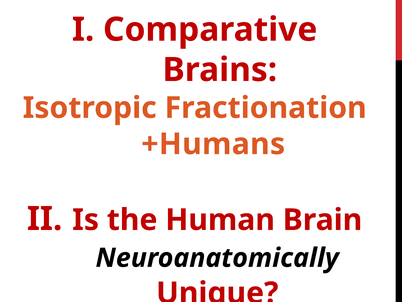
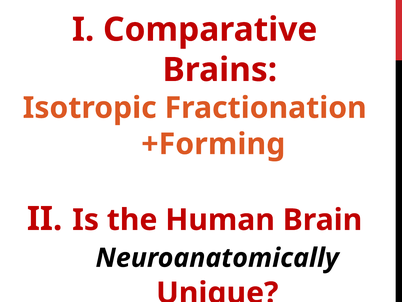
+Humans: +Humans -> +Forming
